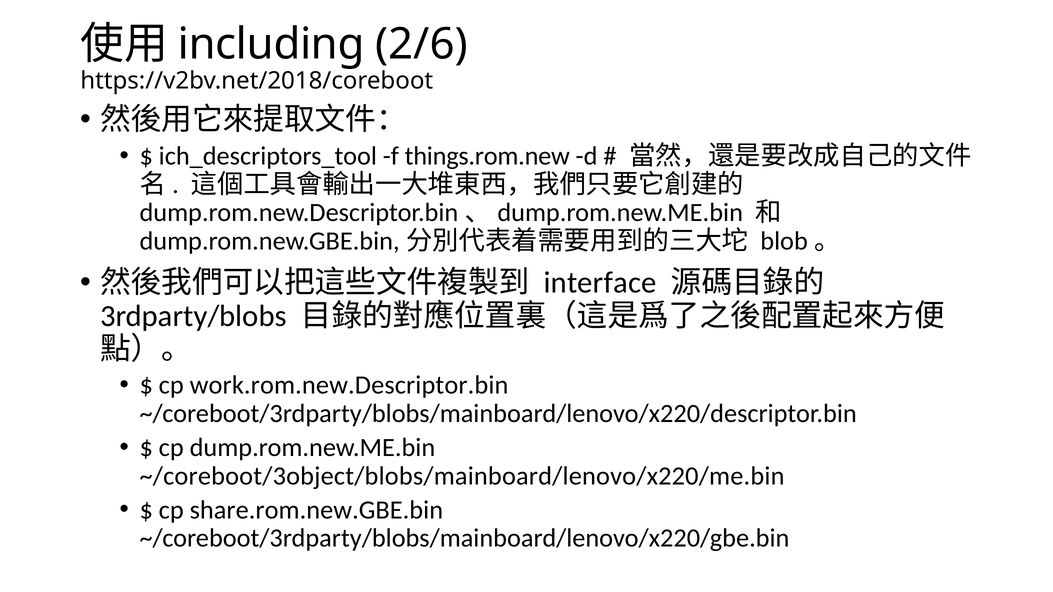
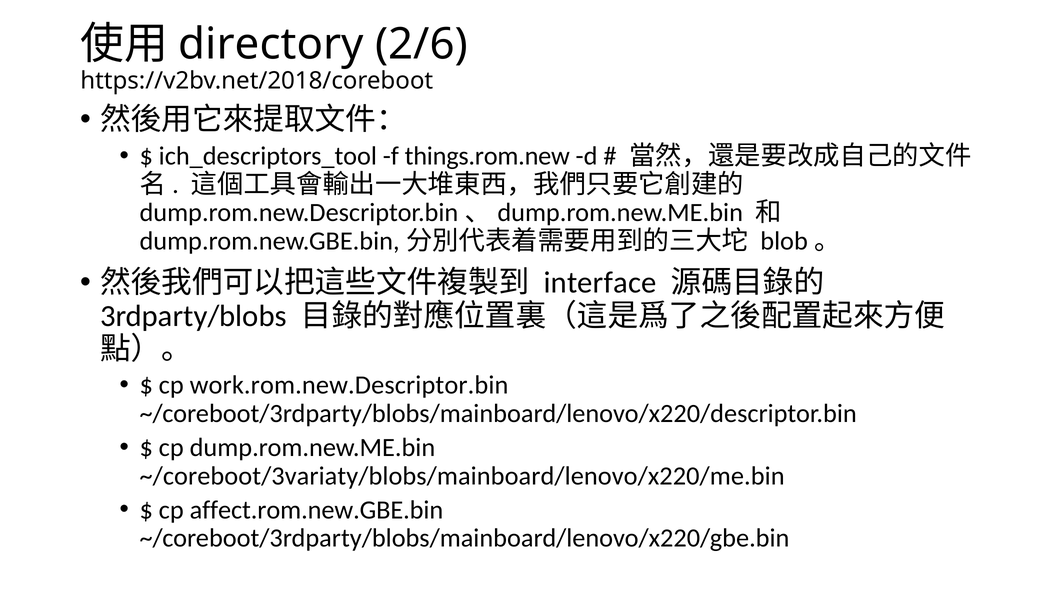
including: including -> directory
~/coreboot/3object/blobs/mainboard/lenovo/x220/me.bin: ~/coreboot/3object/blobs/mainboard/lenovo/x220/me.bin -> ~/coreboot/3variaty/blobs/mainboard/lenovo/x220/me.bin
share.rom.new.GBE.bin: share.rom.new.GBE.bin -> affect.rom.new.GBE.bin
